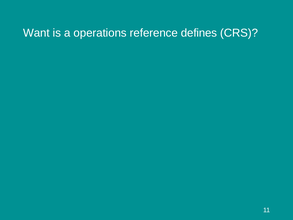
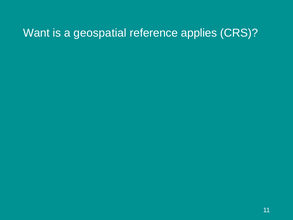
operations: operations -> geospatial
defines: defines -> applies
